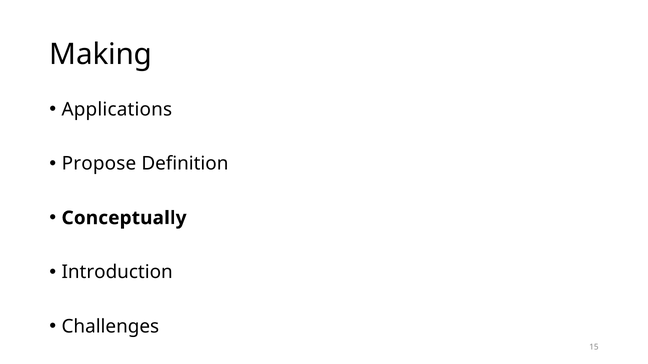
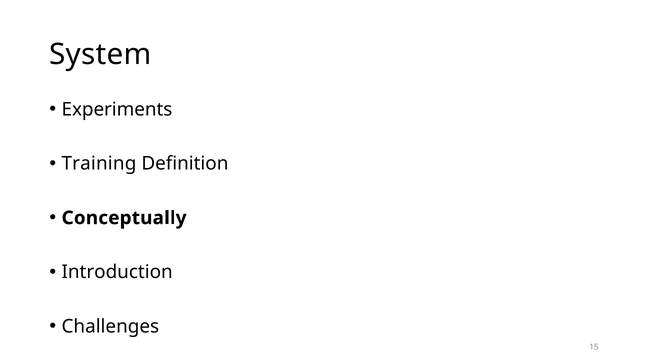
Making: Making -> System
Applications: Applications -> Experiments
Propose: Propose -> Training
